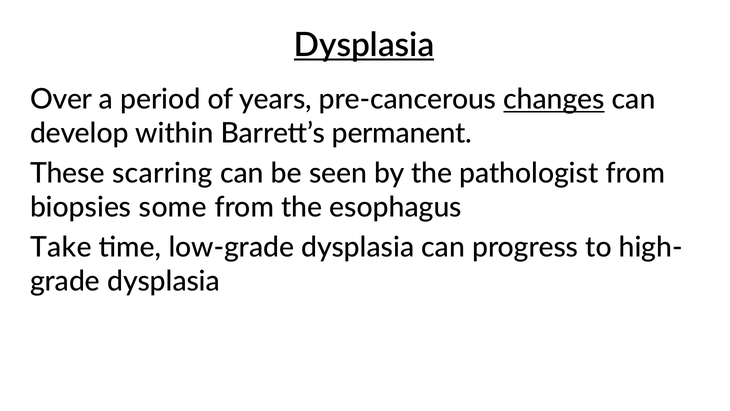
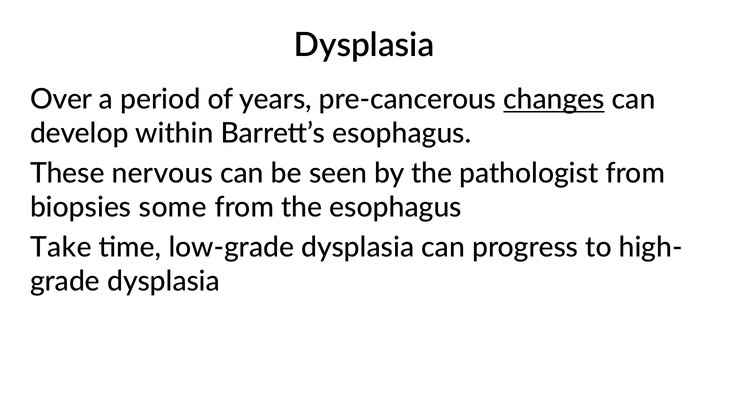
Dysplasia at (364, 45) underline: present -> none
Barrett’s permanent: permanent -> esophagus
scarring: scarring -> nervous
